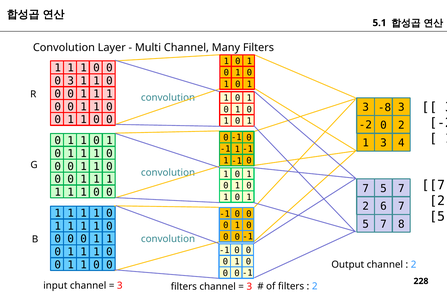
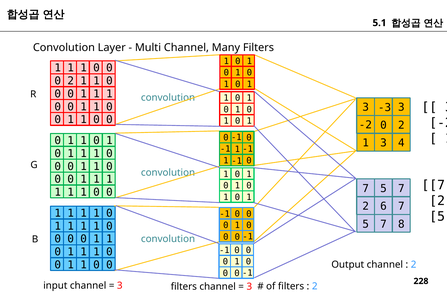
3 at (71, 81): 3 -> 2
-8: -8 -> -3
